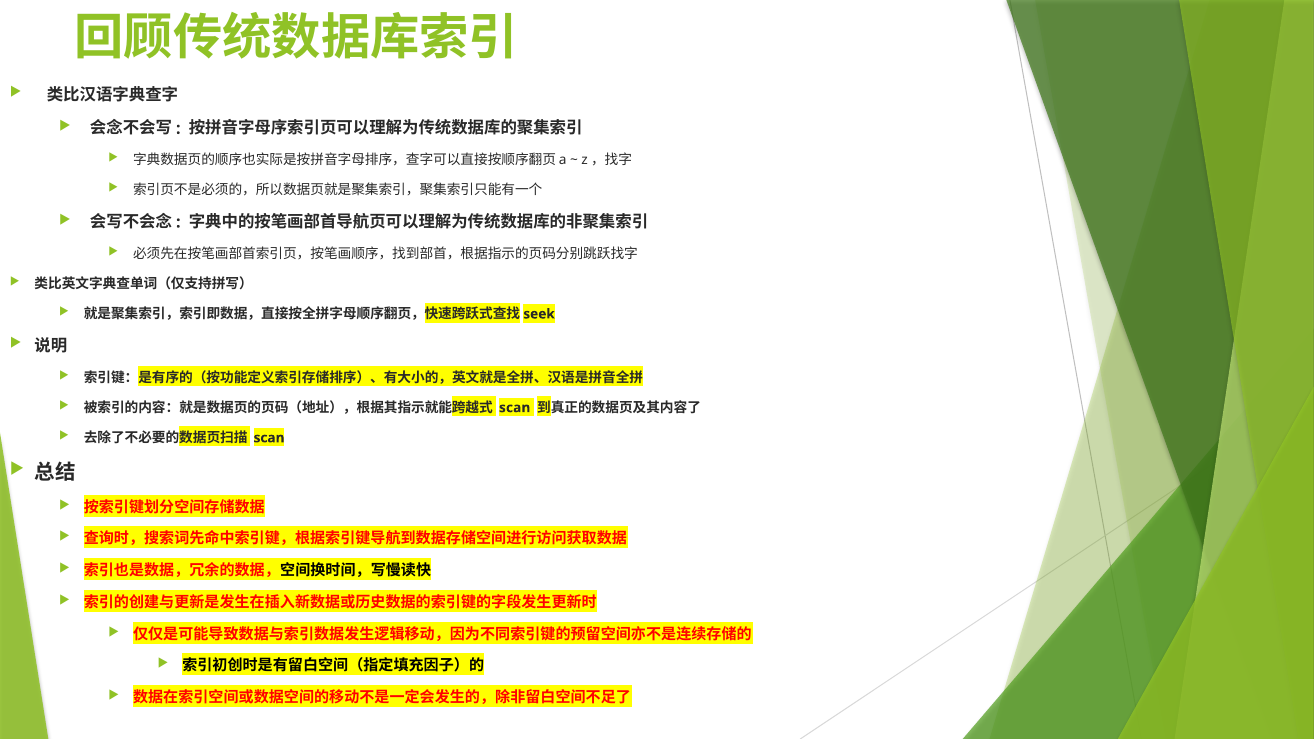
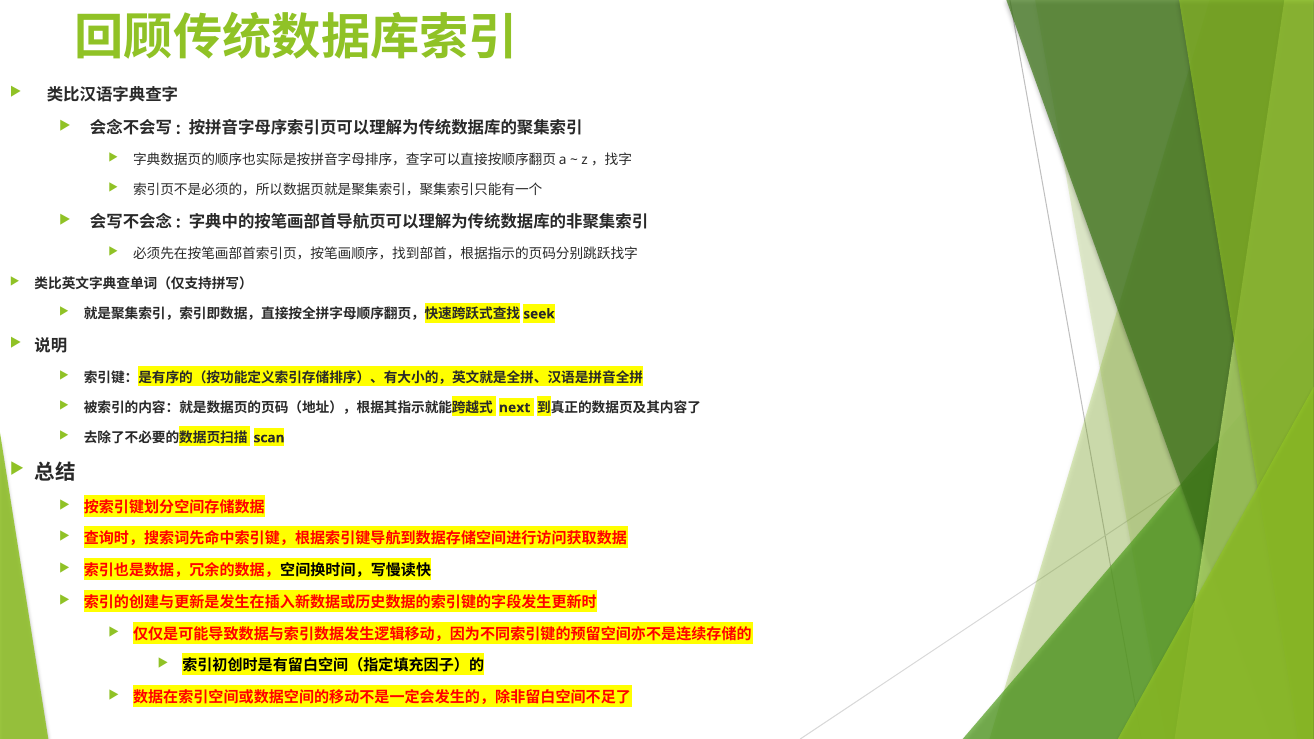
scan at (515, 408): scan -> next
